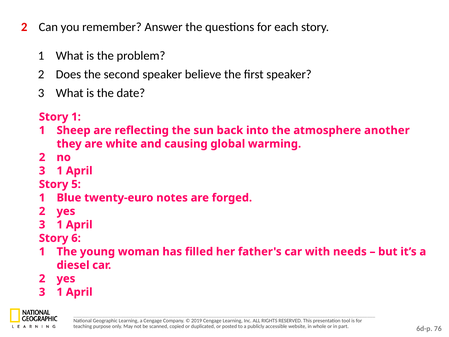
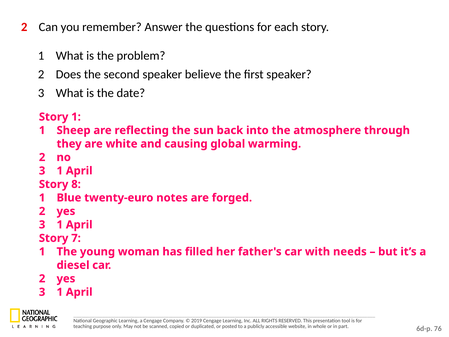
another: another -> through
5: 5 -> 8
6: 6 -> 7
